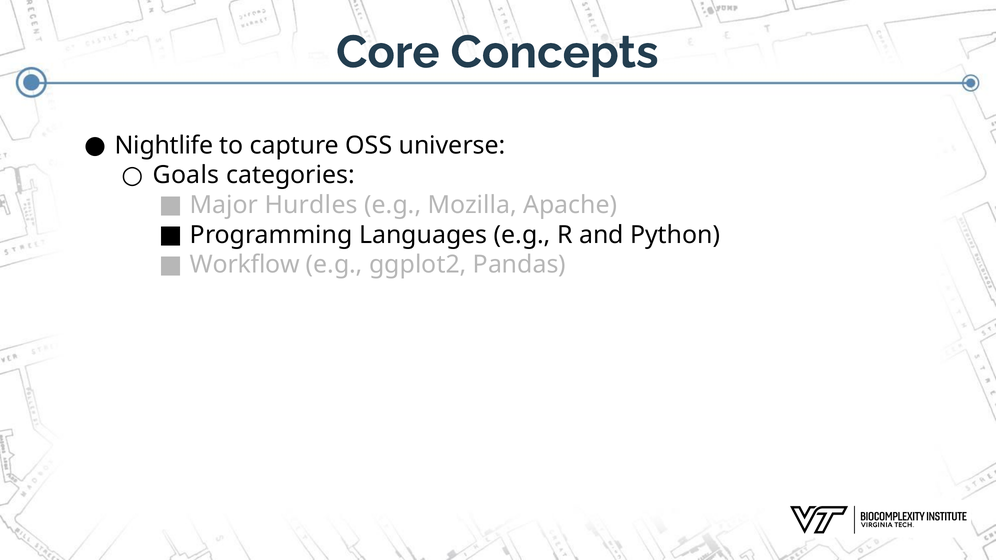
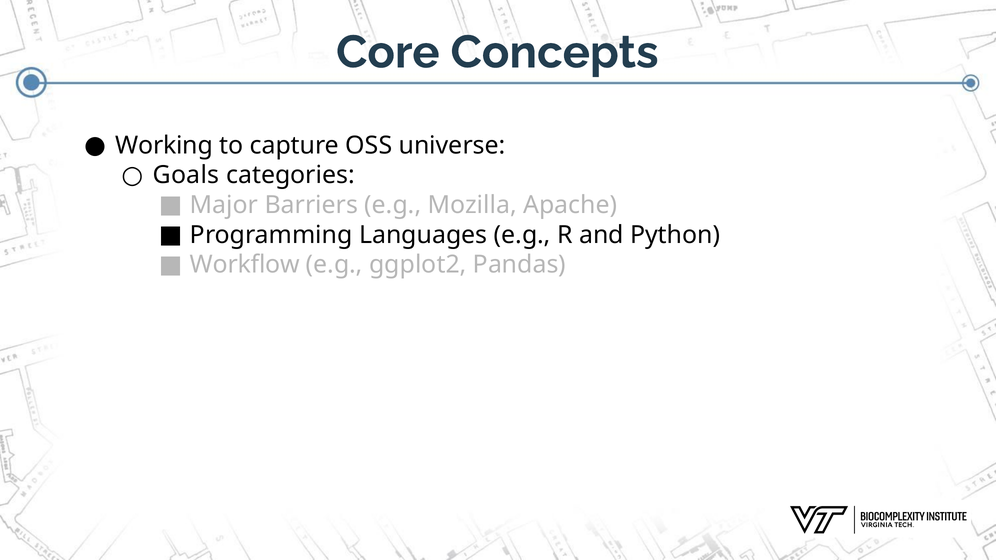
Nightlife: Nightlife -> Working
Hurdles: Hurdles -> Barriers
